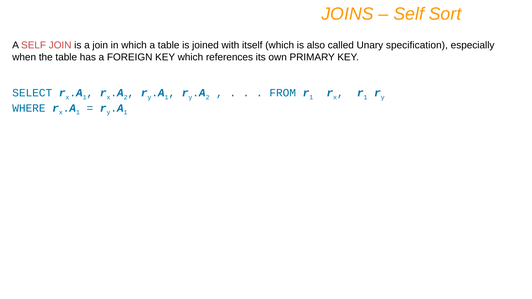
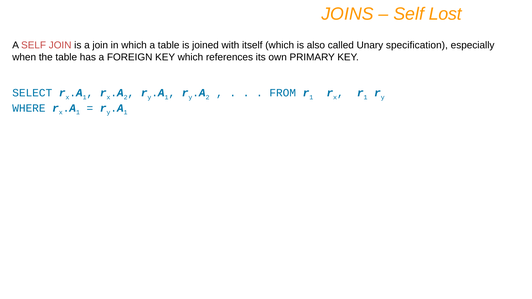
Sort: Sort -> Lost
